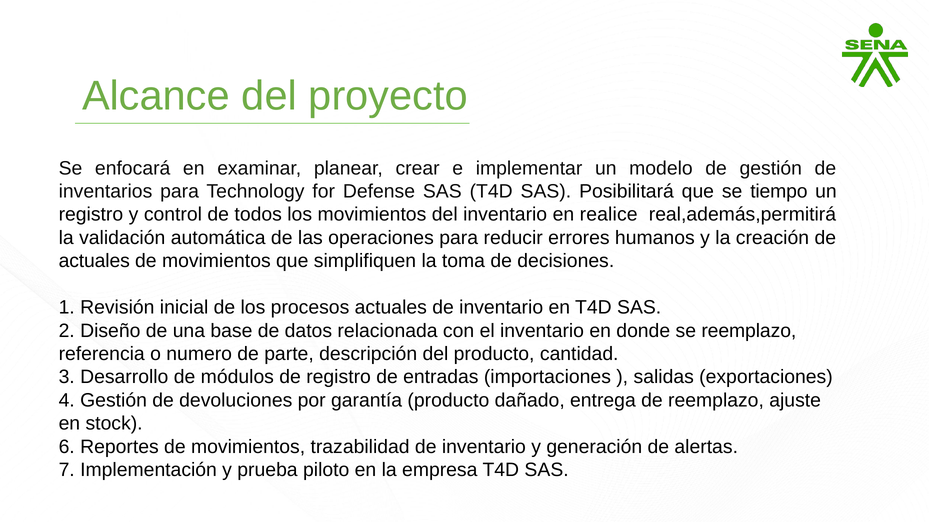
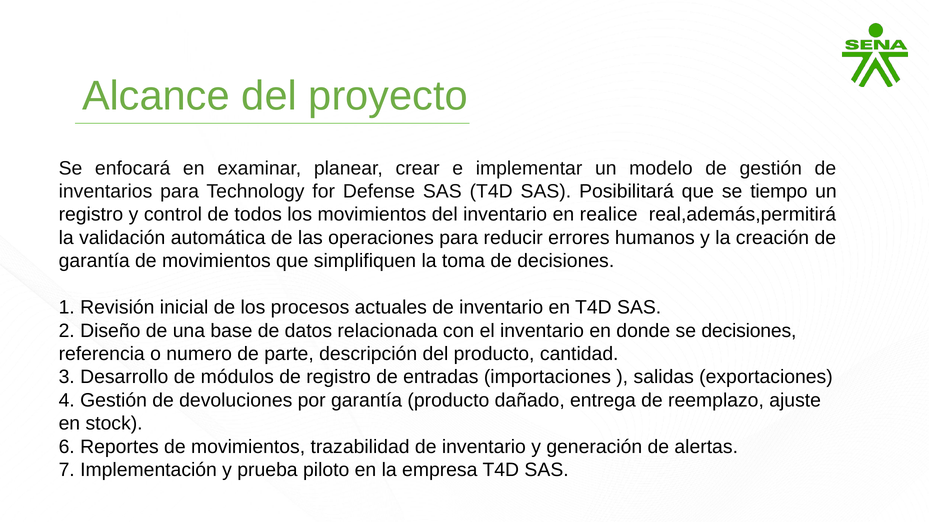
actuales at (94, 261): actuales -> garantía
se reemplazo: reemplazo -> decisiones
